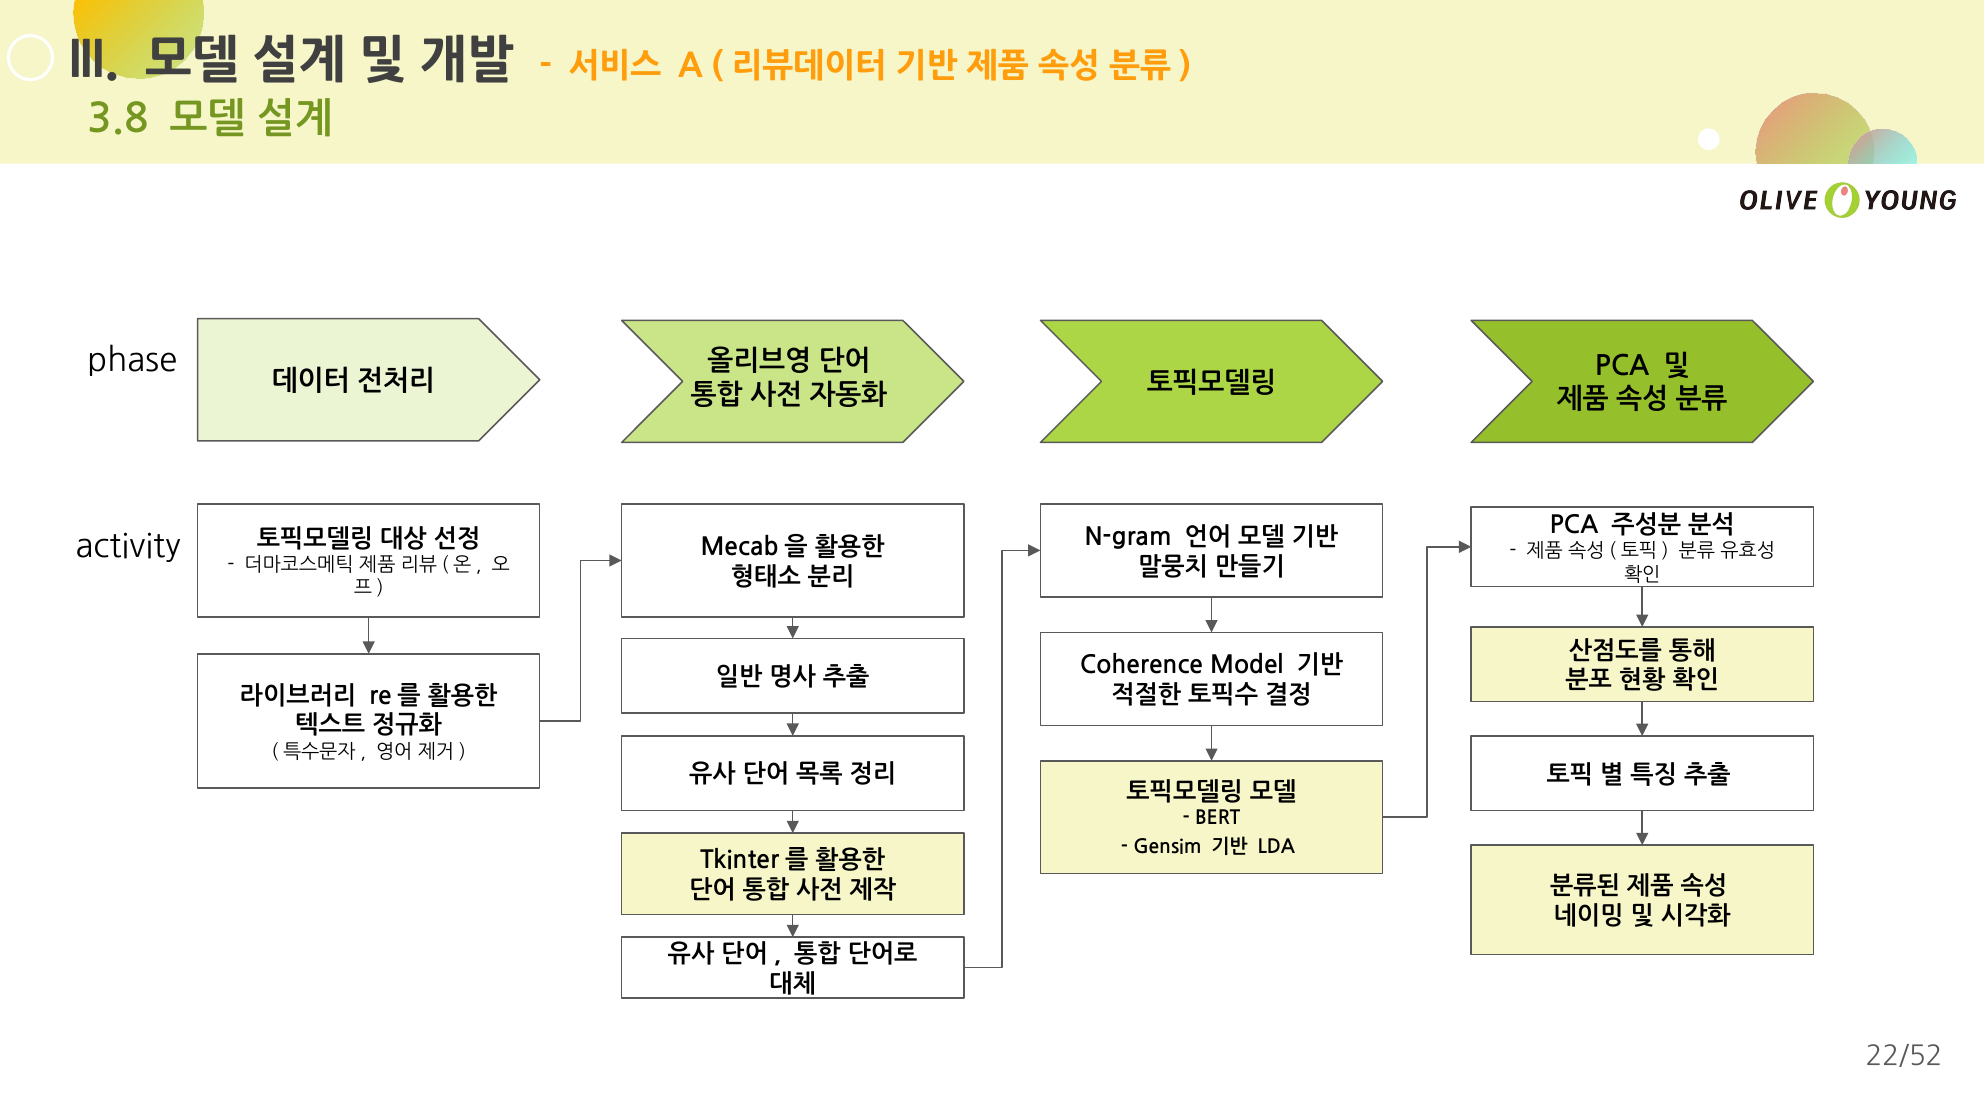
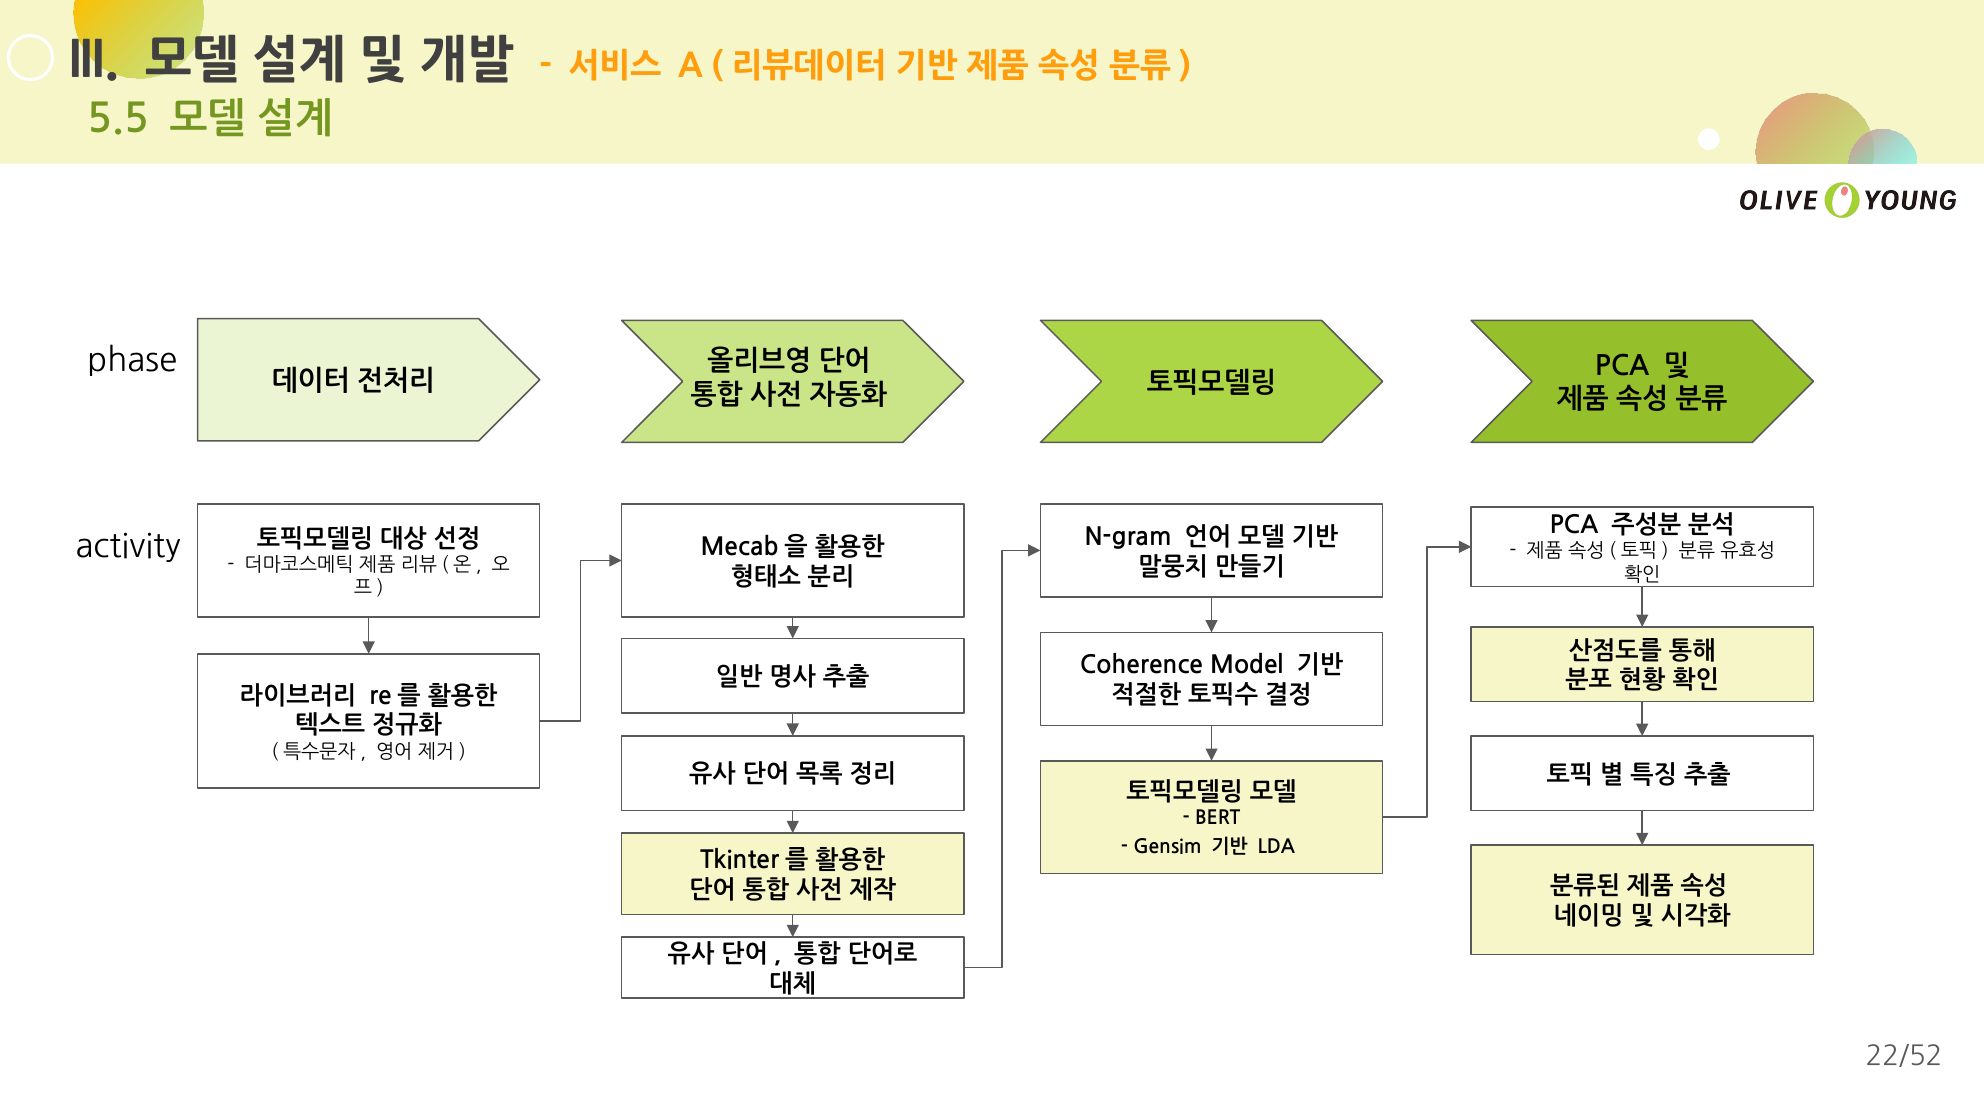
3.8: 3.8 -> 5.5
